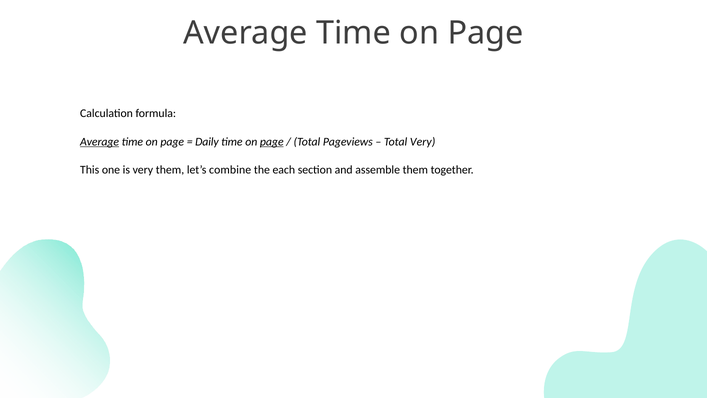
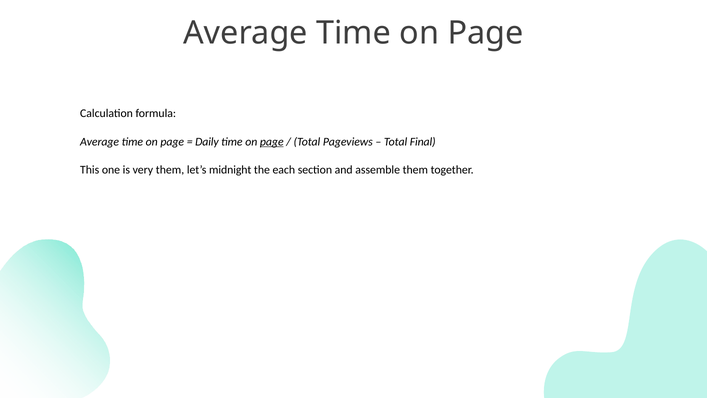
Average at (100, 142) underline: present -> none
Total Very: Very -> Final
combine: combine -> midnight
